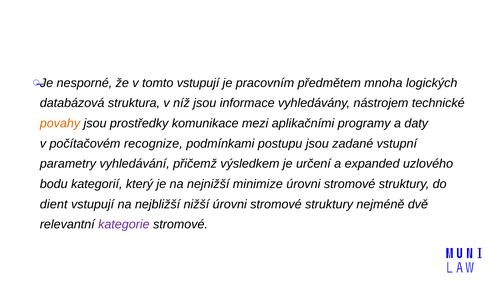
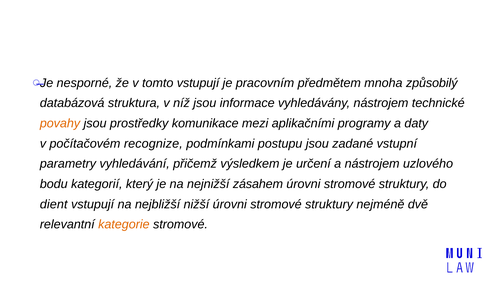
logických: logických -> způsobilý
a expanded: expanded -> nástrojem
minimize: minimize -> zásahem
kategorie colour: purple -> orange
